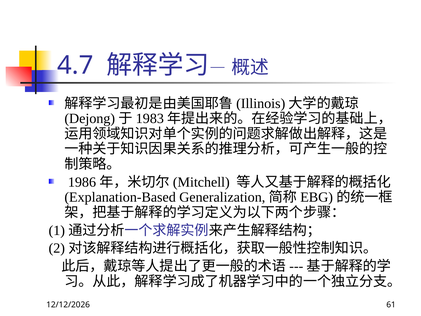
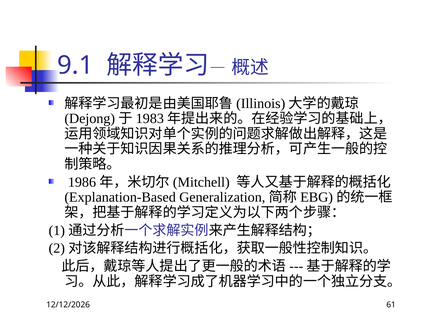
4.7: 4.7 -> 9.1
